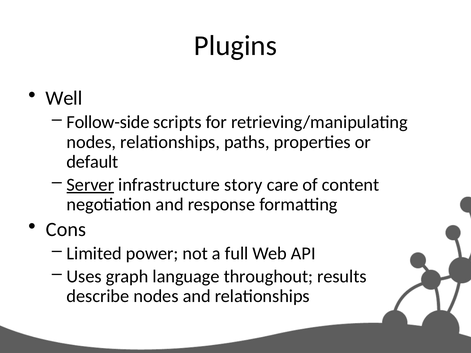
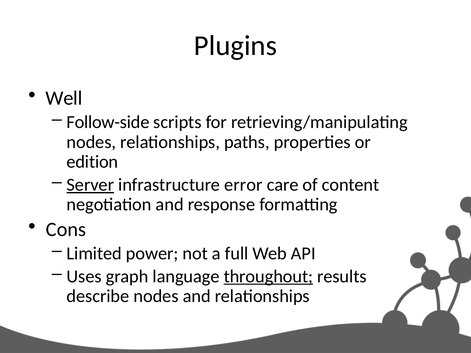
default: default -> edition
story: story -> error
throughout underline: none -> present
